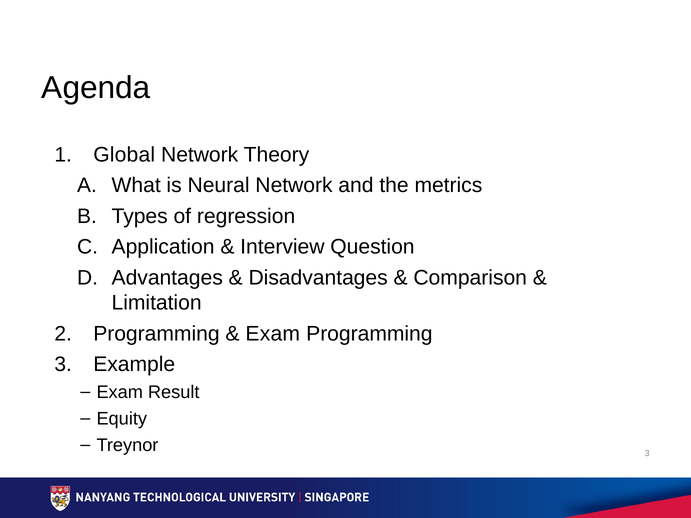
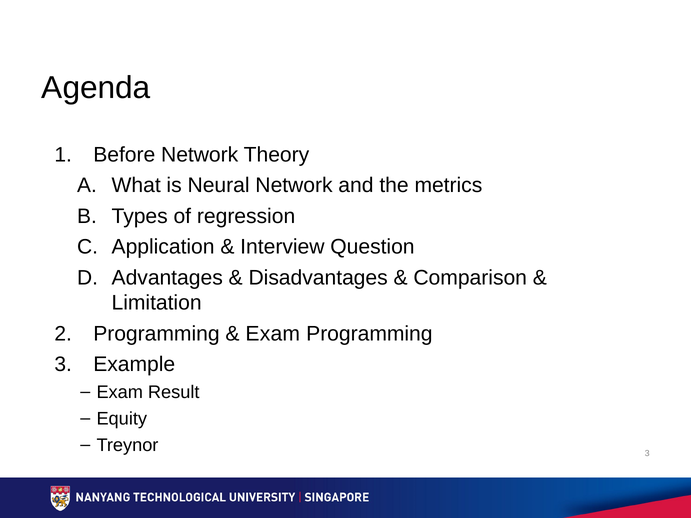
Global: Global -> Before
